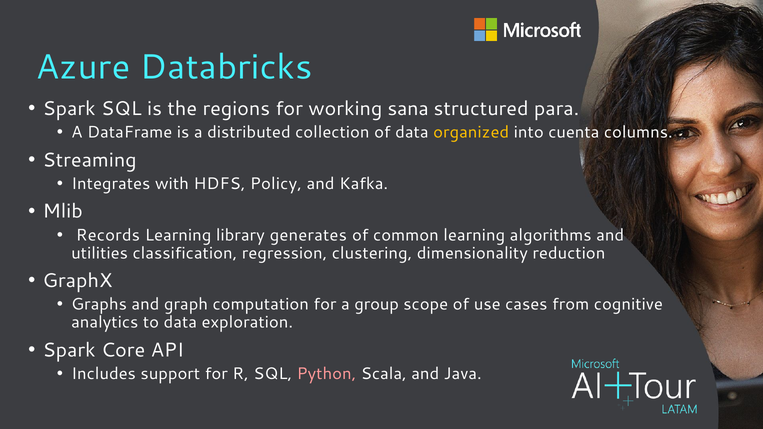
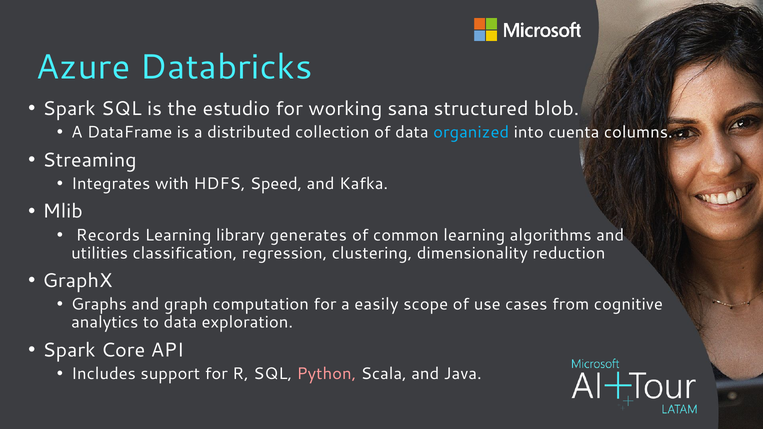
regions: regions -> estudio
para: para -> blob
organized colour: yellow -> light blue
Policy: Policy -> Speed
group: group -> easily
